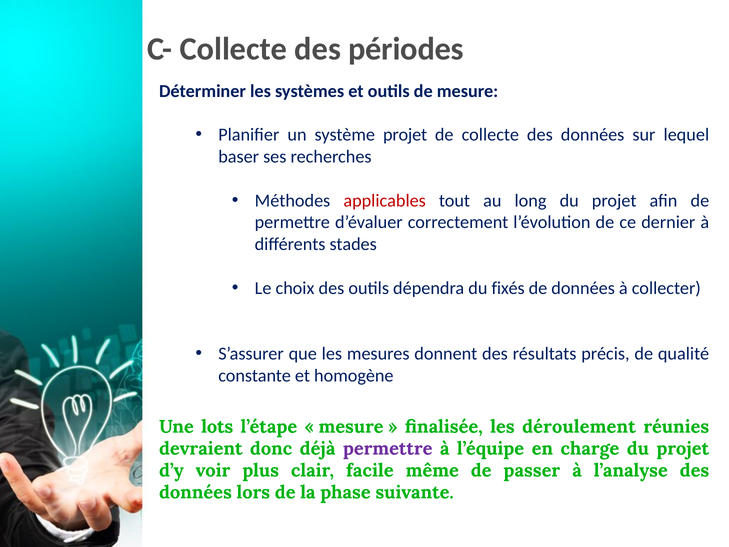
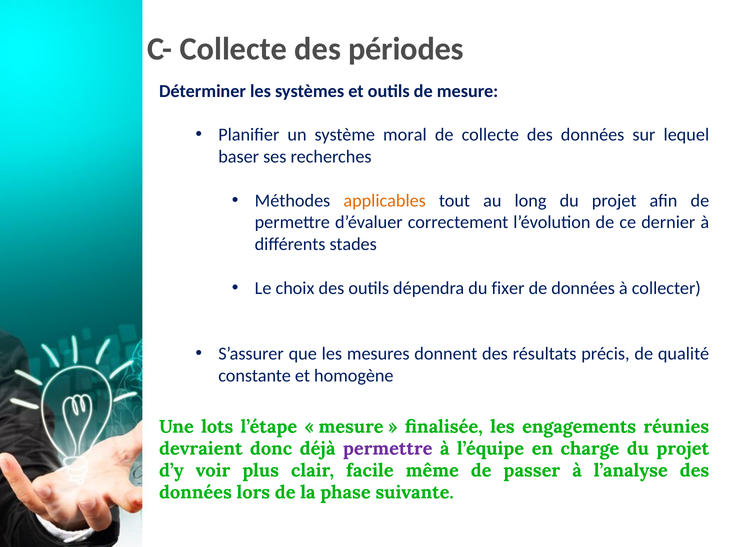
système projet: projet -> moral
applicables colour: red -> orange
fixés: fixés -> fixer
déroulement: déroulement -> engagements
